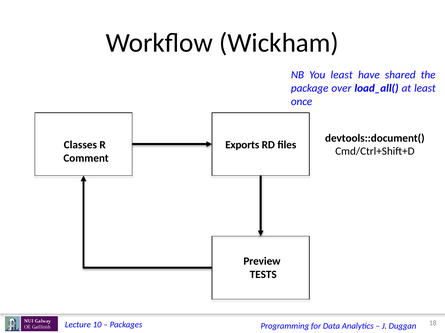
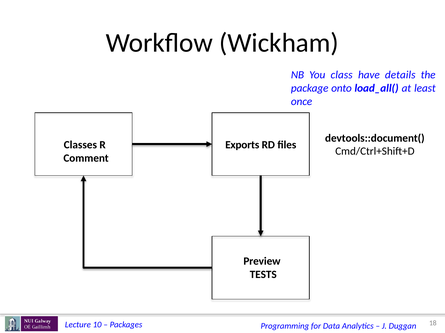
You least: least -> class
shared: shared -> details
over: over -> onto
